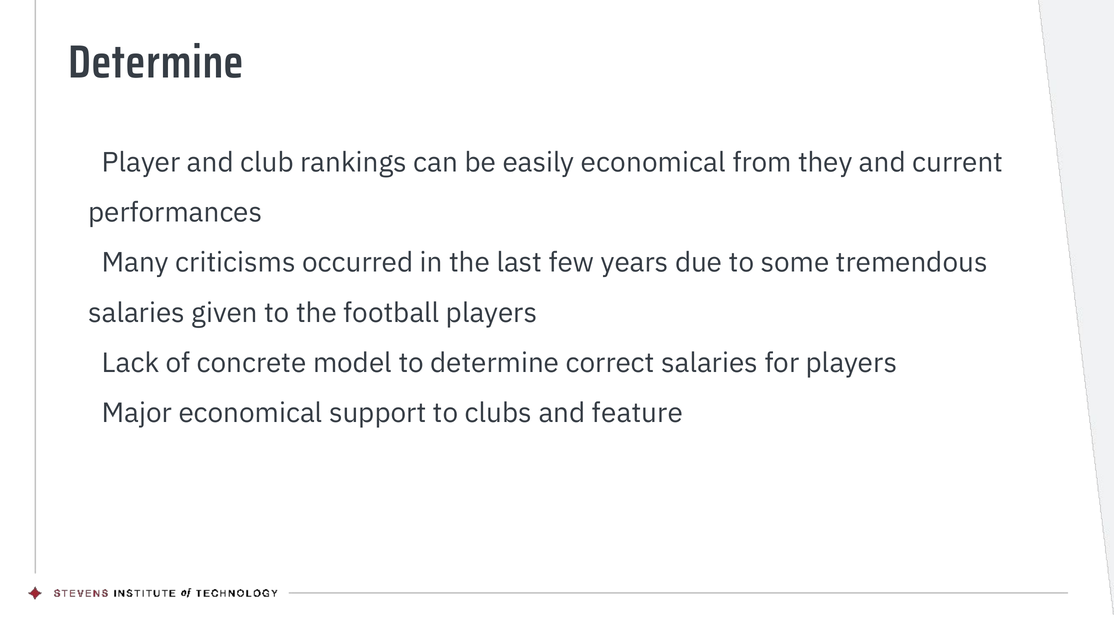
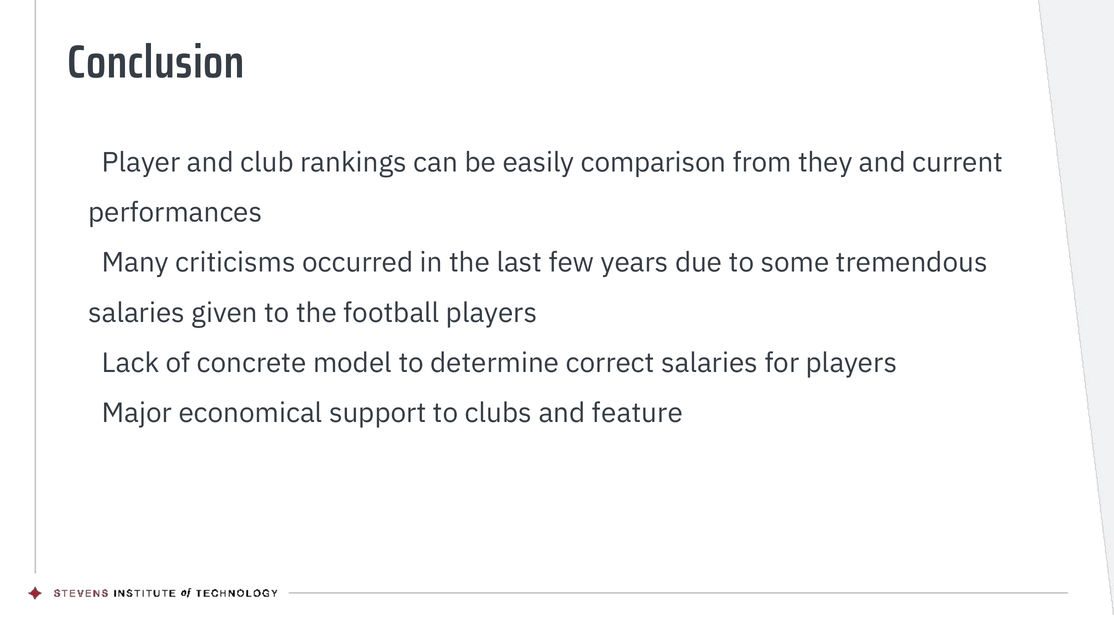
Determine at (156, 62): Determine -> Conclusion
easily economical: economical -> comparison
